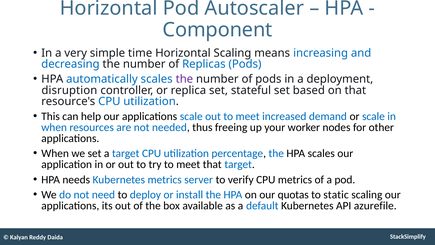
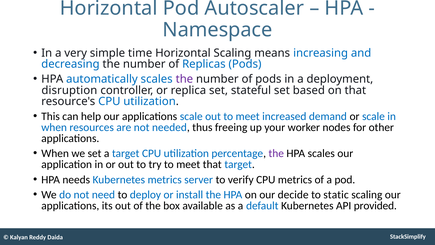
Component: Component -> Namespace
the at (276, 153) colour: blue -> purple
quotas: quotas -> decide
azurefile: azurefile -> provided
